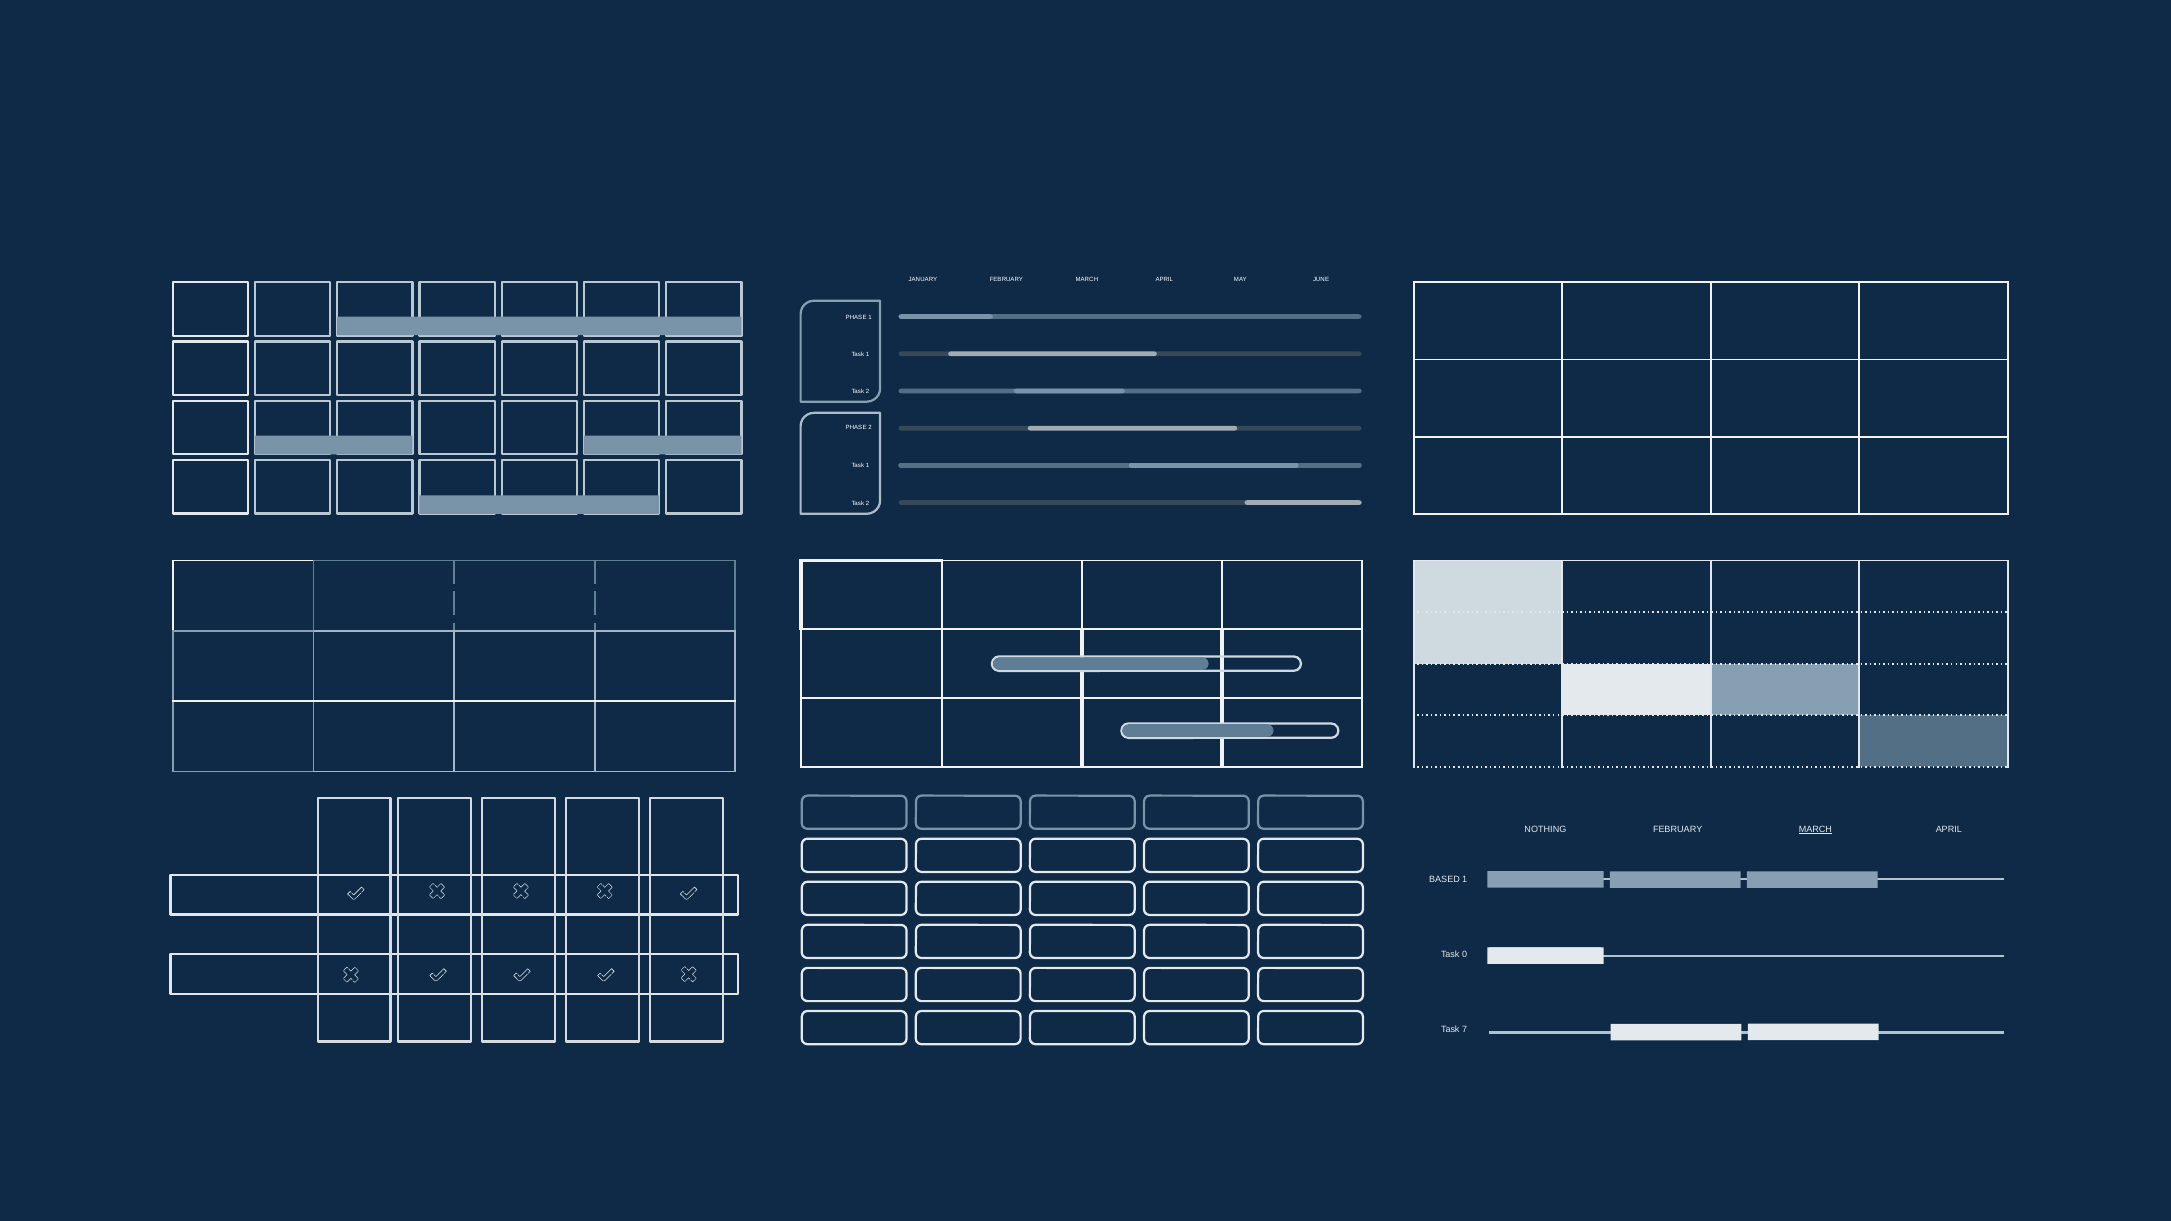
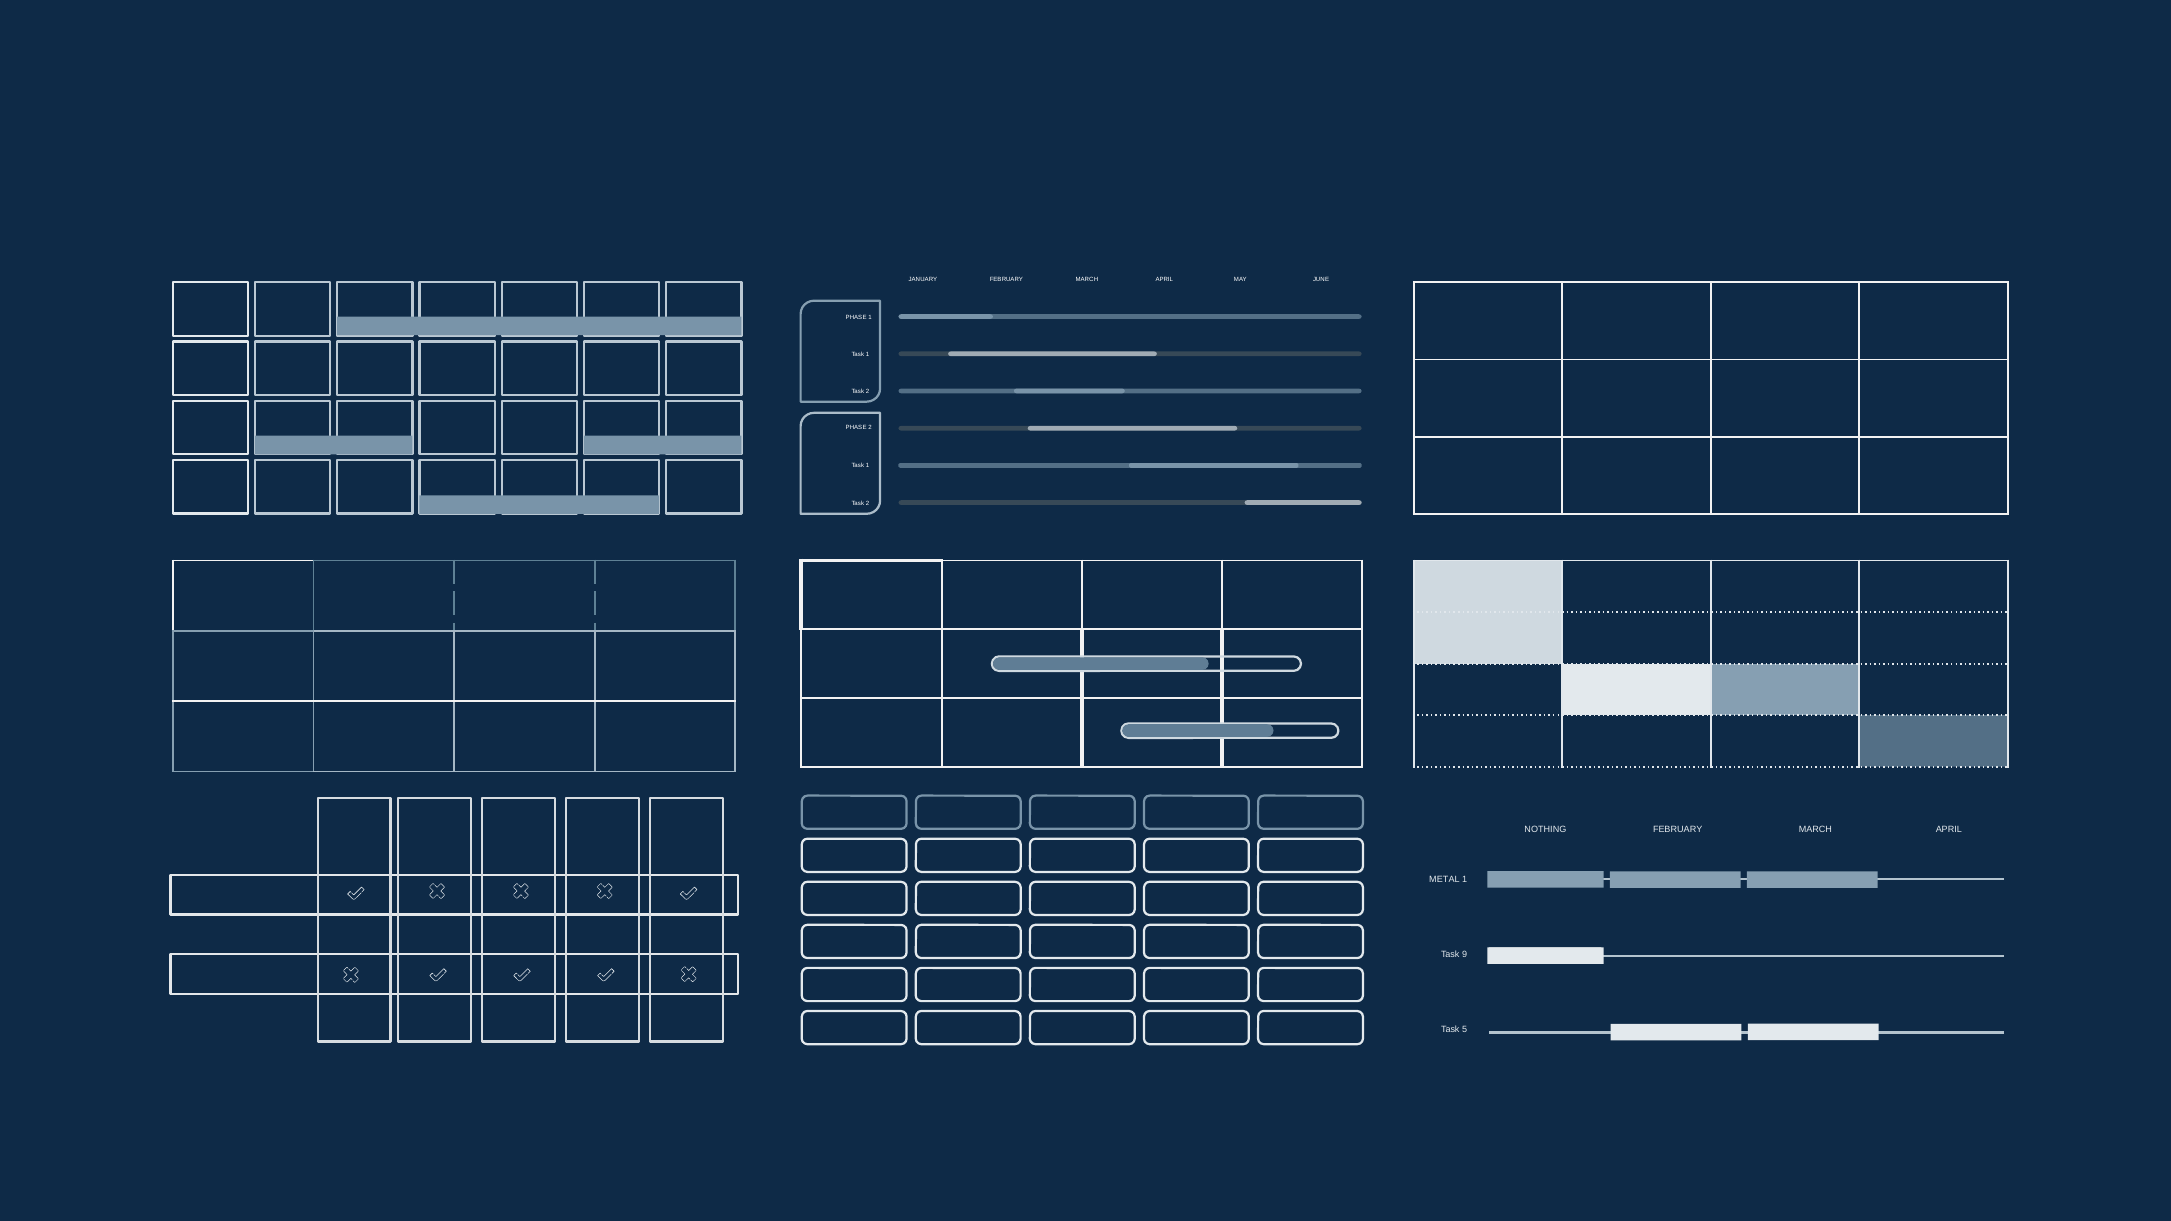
MARCH at (1815, 830) underline: present -> none
BASED: BASED -> METAL
0: 0 -> 9
7: 7 -> 5
